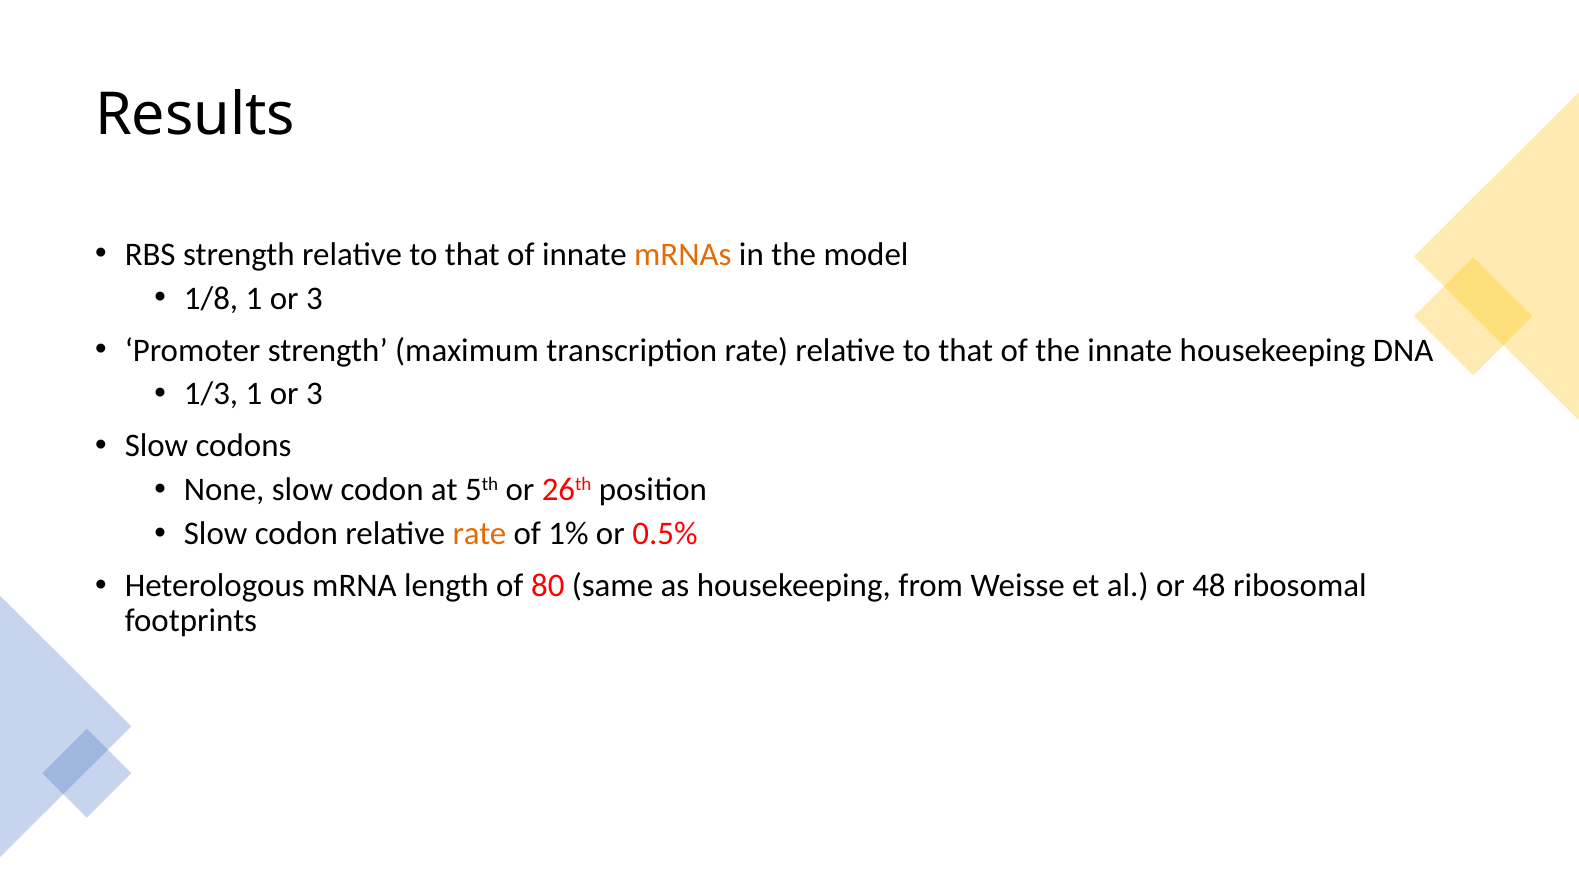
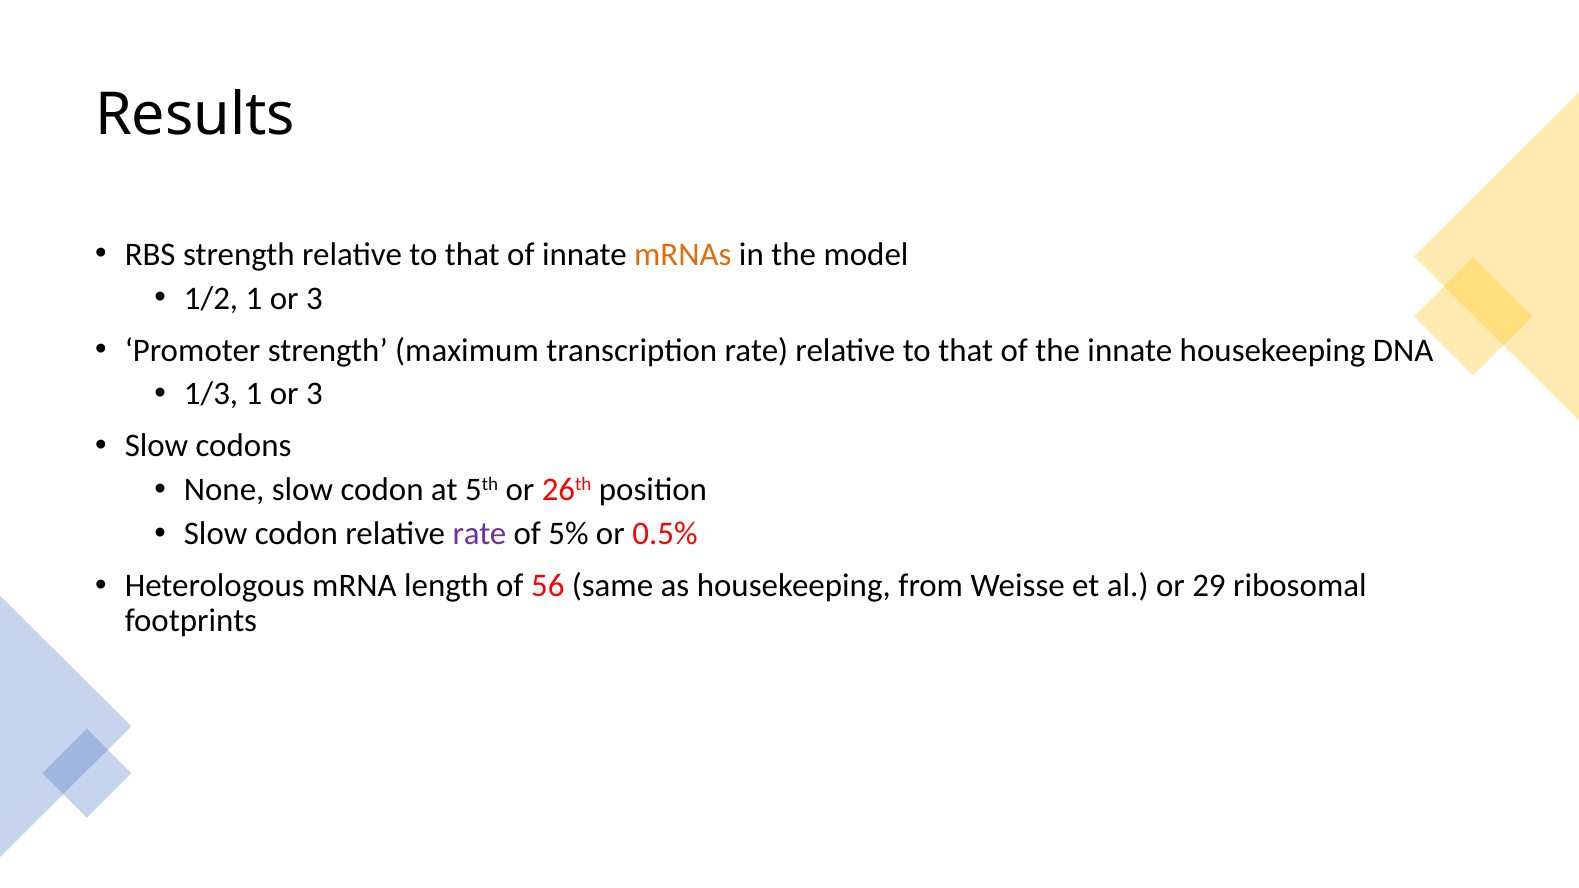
1/8: 1/8 -> 1/2
rate at (479, 534) colour: orange -> purple
1%: 1% -> 5%
80: 80 -> 56
48: 48 -> 29
